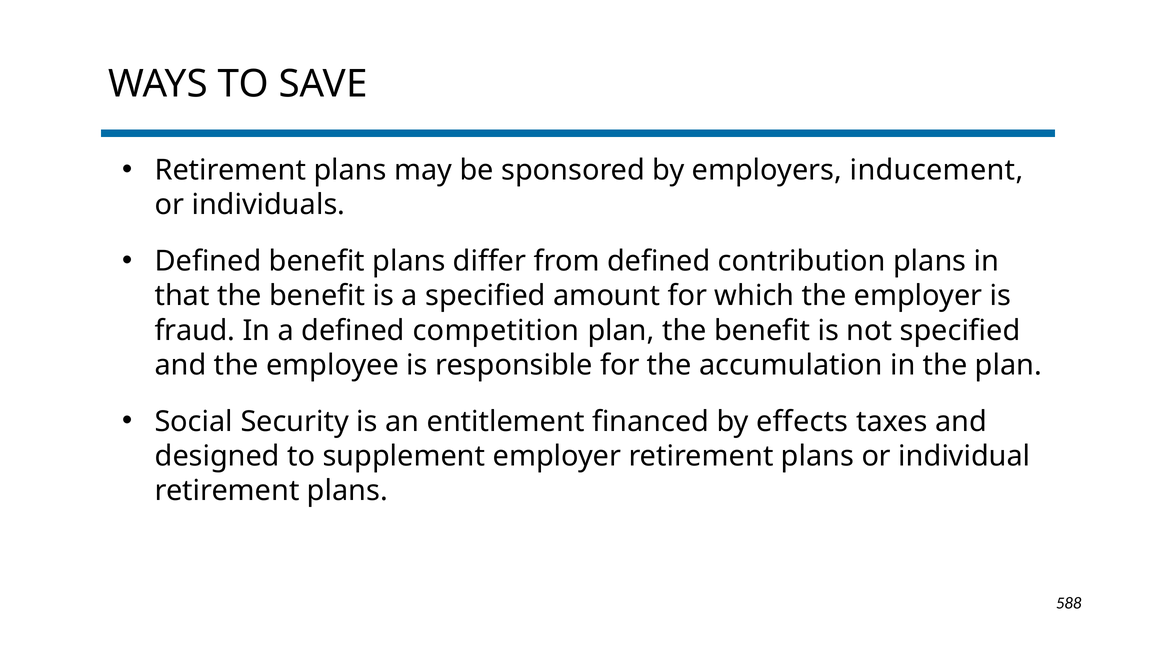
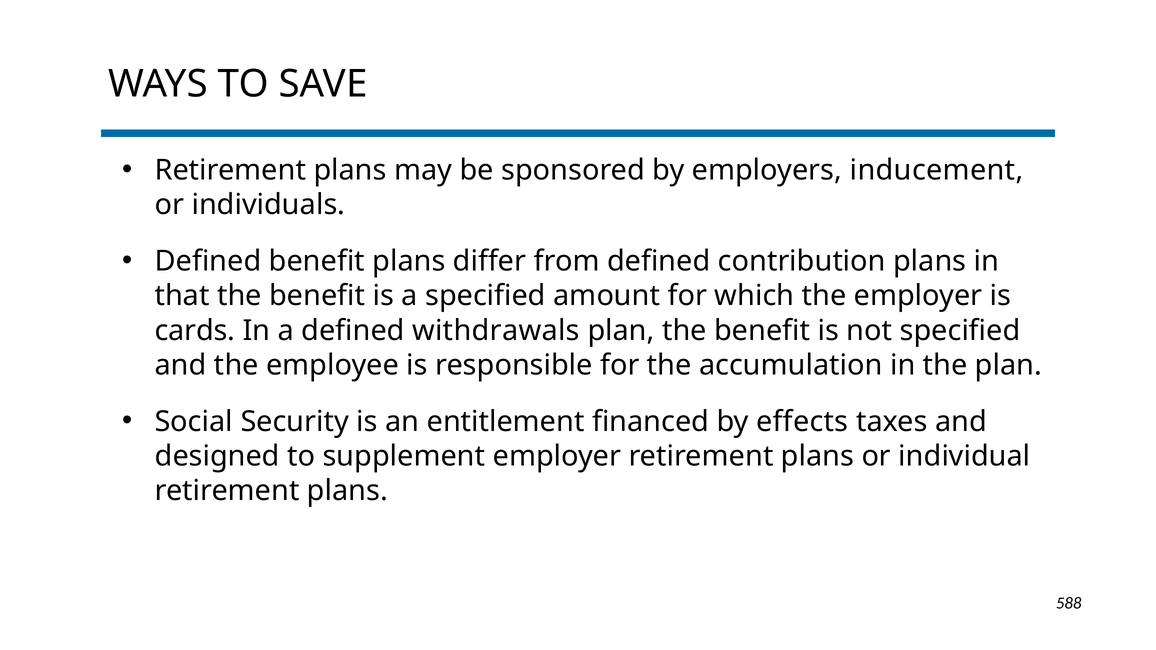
fraud: fraud -> cards
competition: competition -> withdrawals
